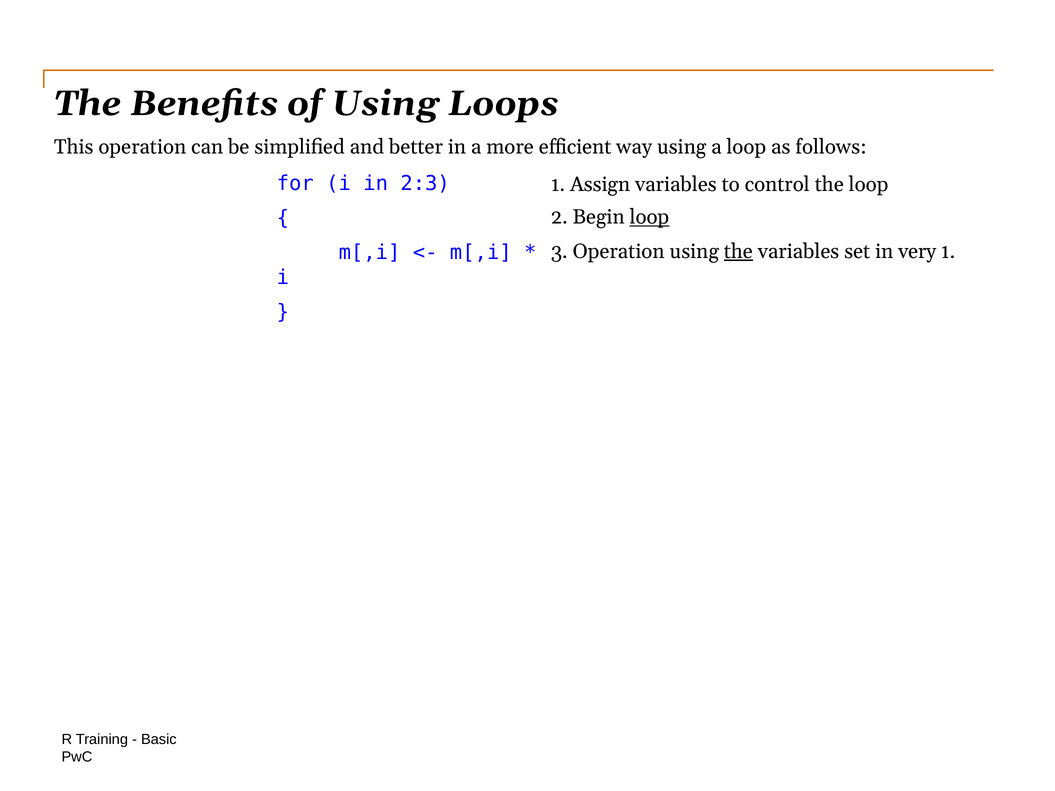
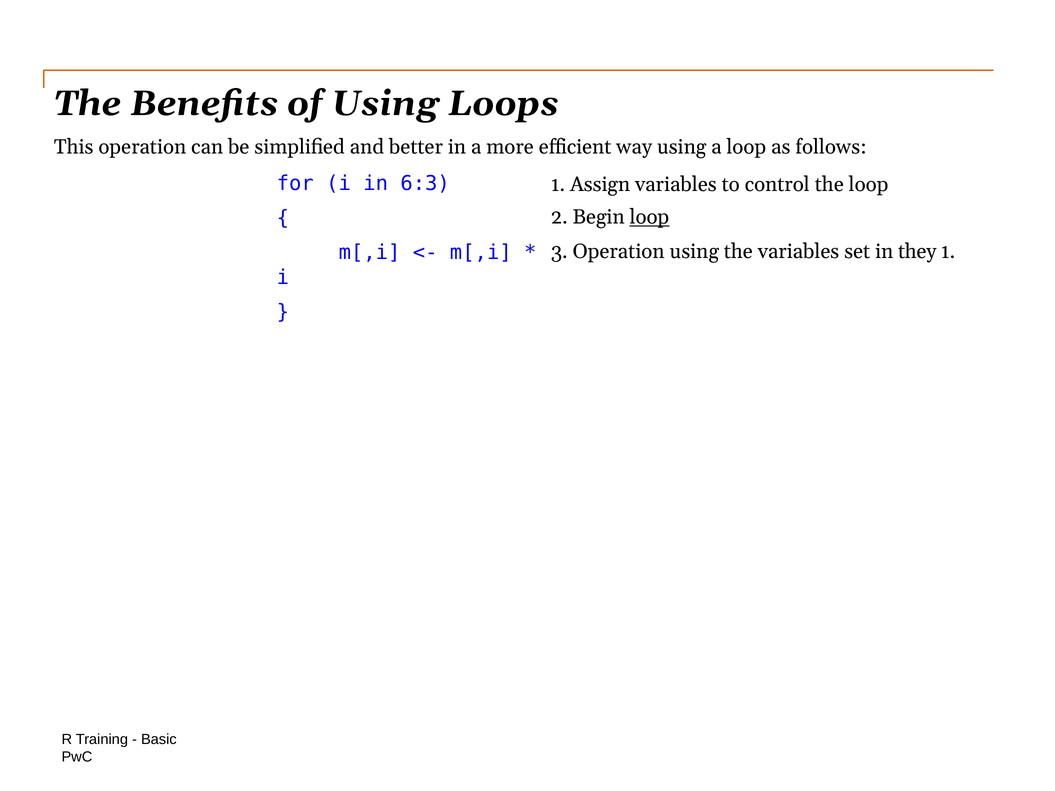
2:3: 2:3 -> 6:3
the at (738, 251) underline: present -> none
very: very -> they
